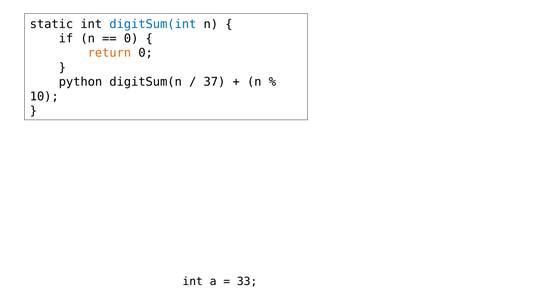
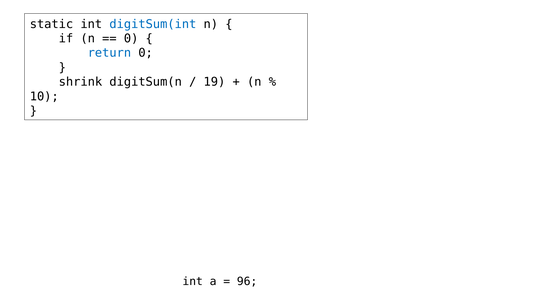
return colour: orange -> blue
python: python -> shrink
37: 37 -> 19
33: 33 -> 96
